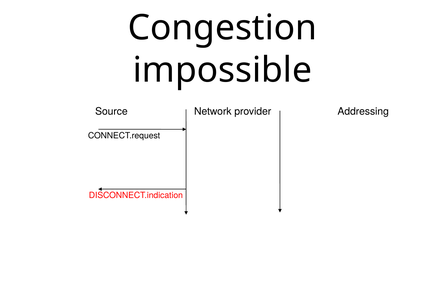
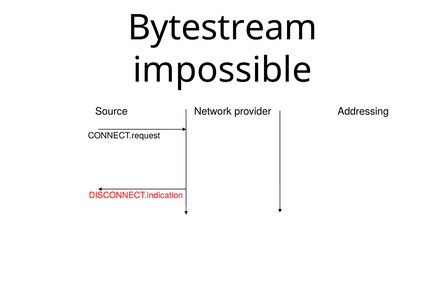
Congestion: Congestion -> Bytestream
